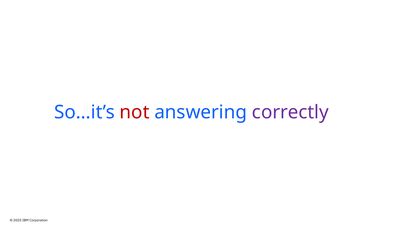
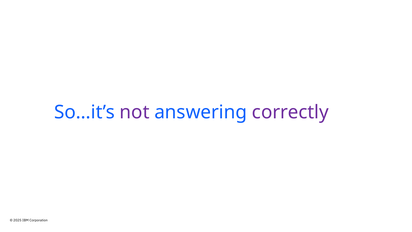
not colour: red -> purple
